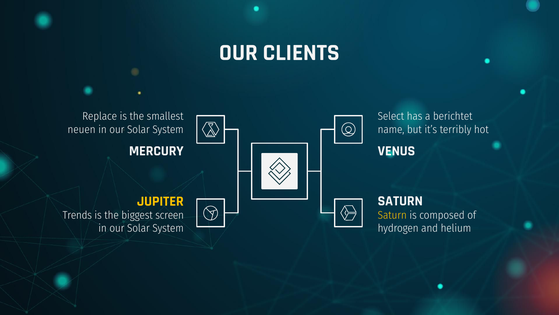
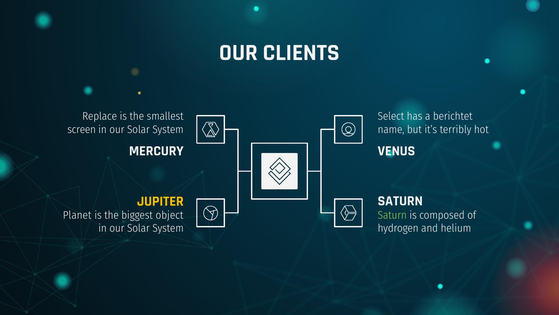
neuen: neuen -> screen
Trends: Trends -> Planet
screen: screen -> object
Saturn at (392, 215) colour: yellow -> light green
